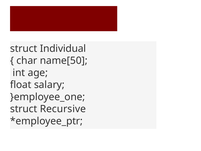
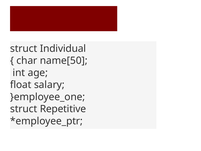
Recursive: Recursive -> Repetitive
